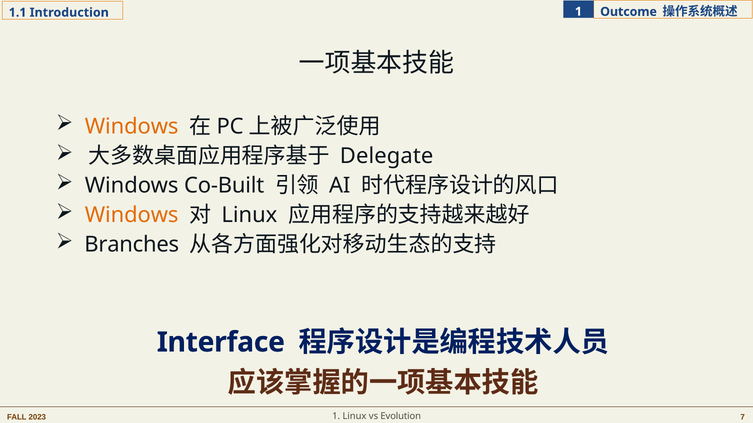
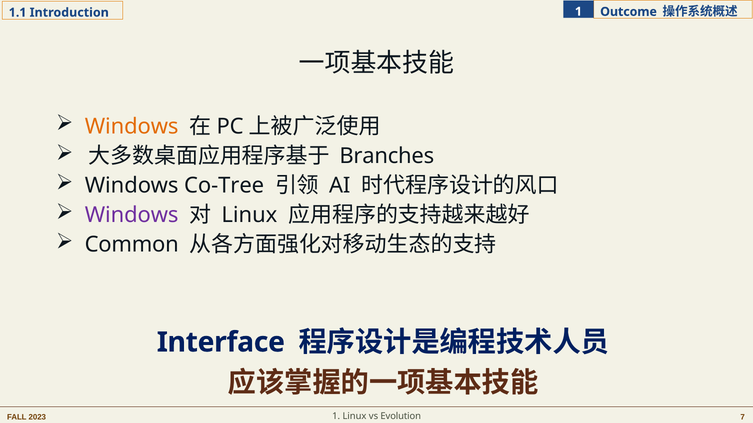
Delegate: Delegate -> Branches
Co-Built: Co-Built -> Co-Tree
Windows at (132, 215) colour: orange -> purple
Branches: Branches -> Common
